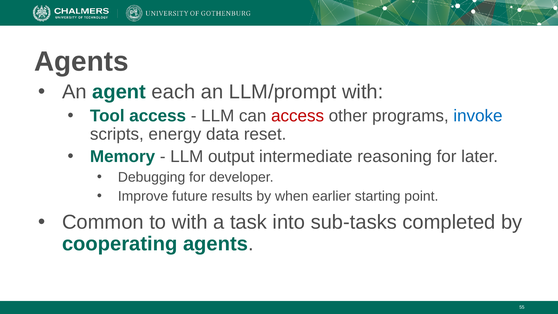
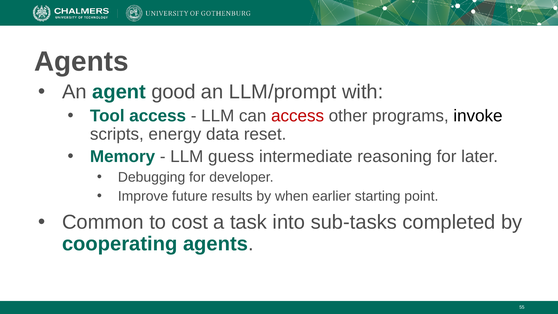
each: each -> good
invoke colour: blue -> black
output: output -> guess
to with: with -> cost
